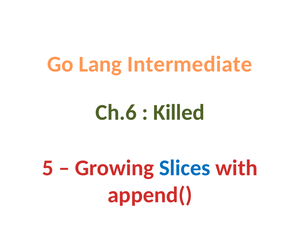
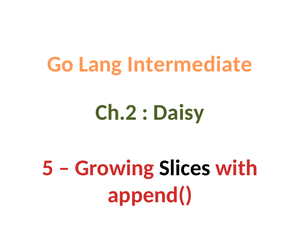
Ch.6: Ch.6 -> Ch.2
Killed: Killed -> Daisy
Slices colour: blue -> black
